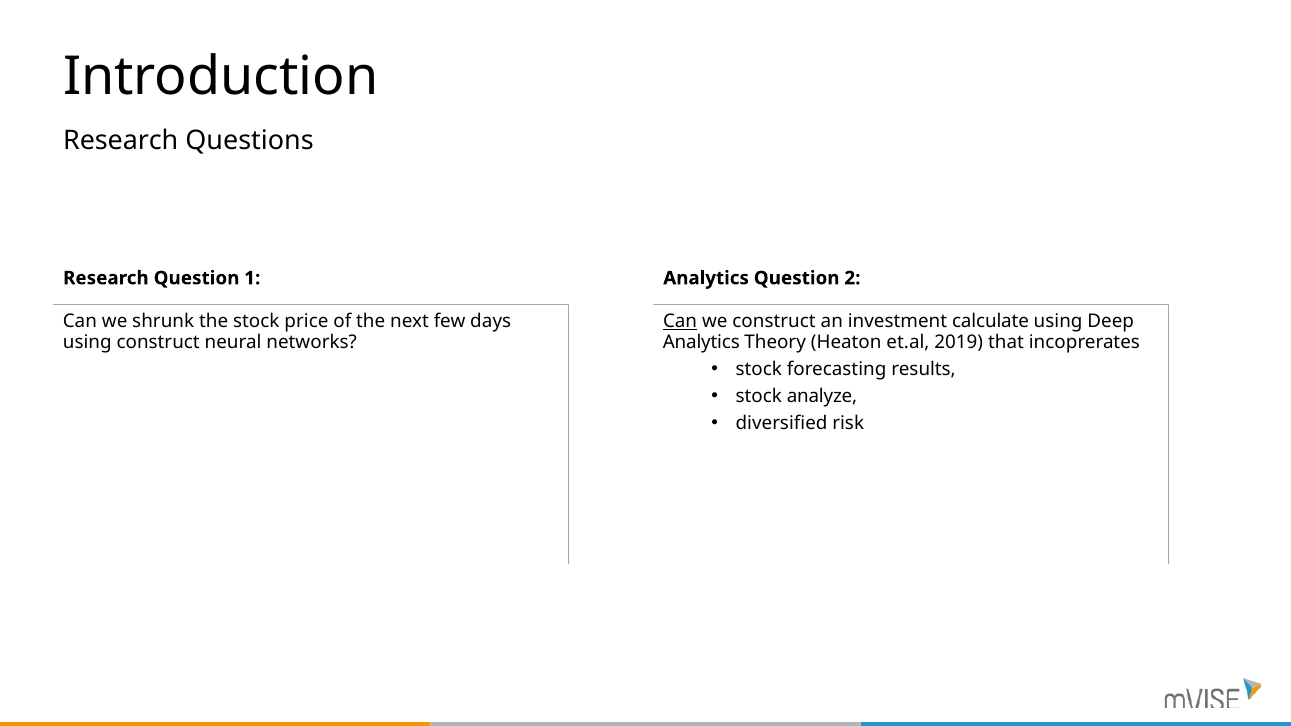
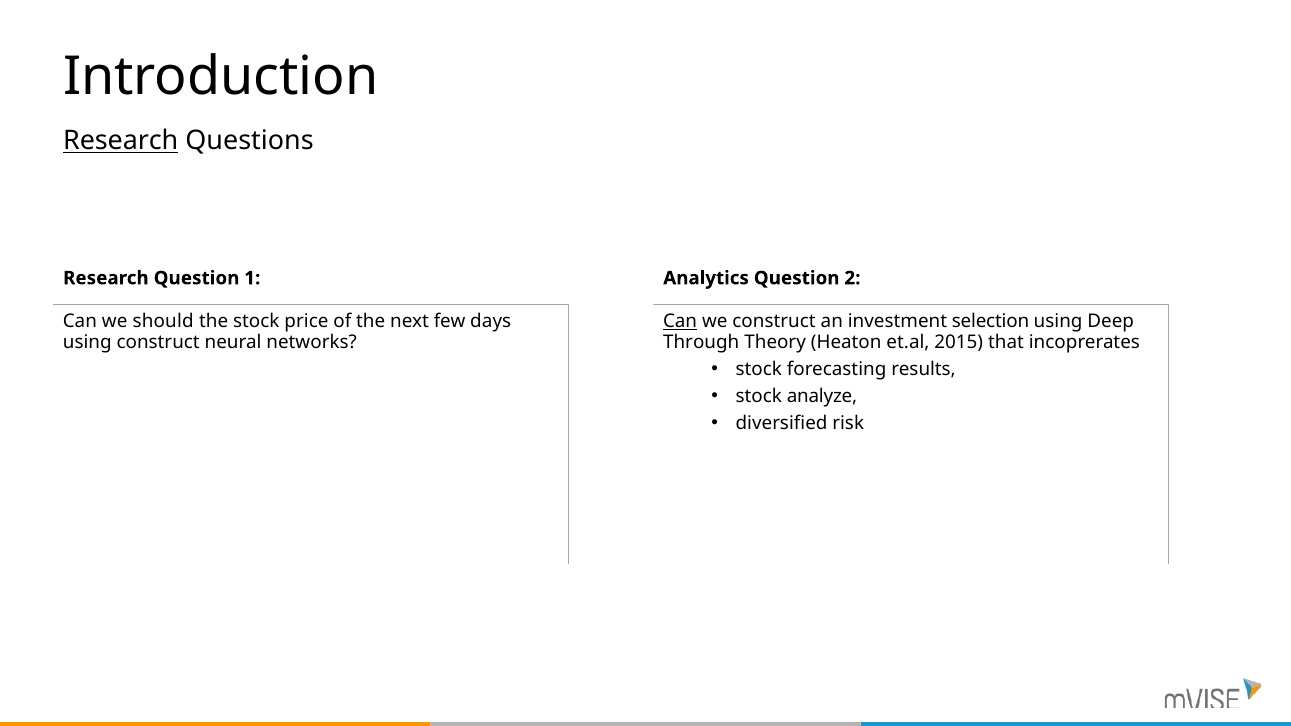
Research at (121, 141) underline: none -> present
shrunk: shrunk -> should
calculate: calculate -> selection
Analytics at (701, 342): Analytics -> Through
2019: 2019 -> 2015
